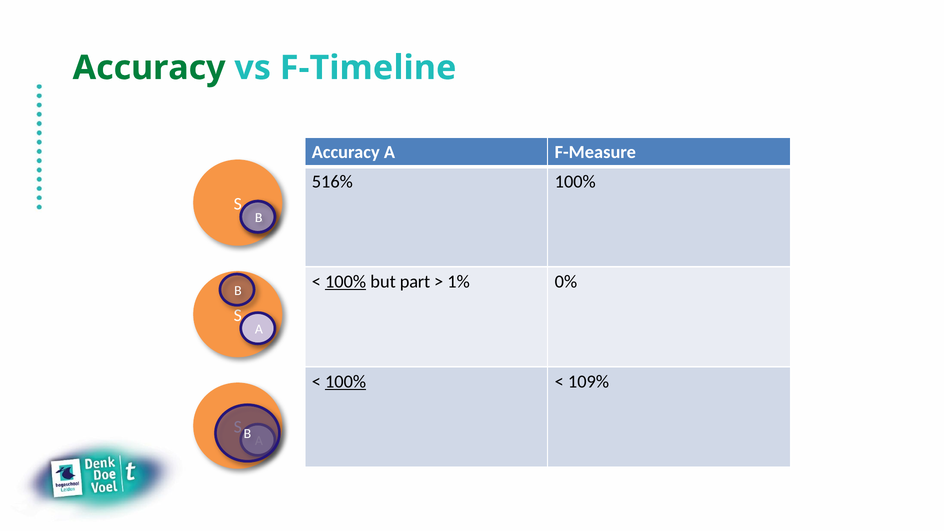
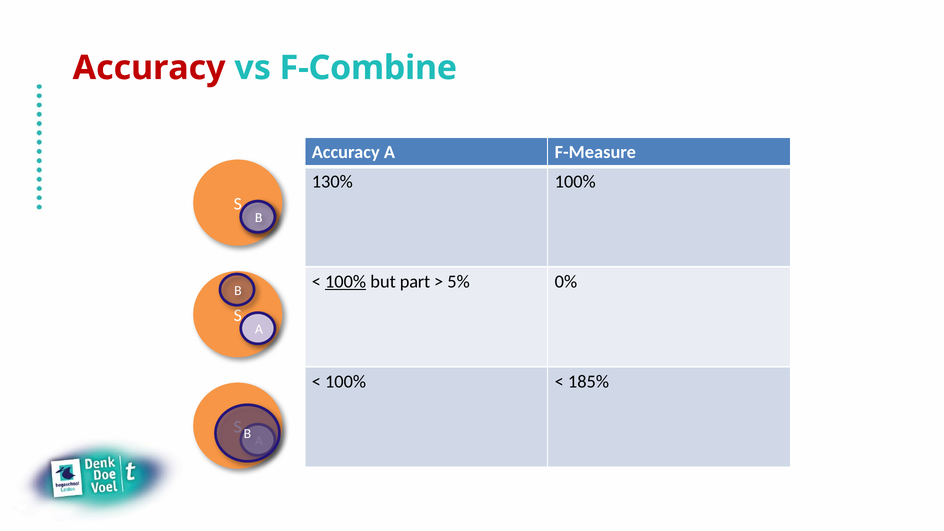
Accuracy at (149, 68) colour: green -> red
F-Timeline: F-Timeline -> F-Combine
516%: 516% -> 130%
1%: 1% -> 5%
100% at (346, 382) underline: present -> none
109%: 109% -> 185%
